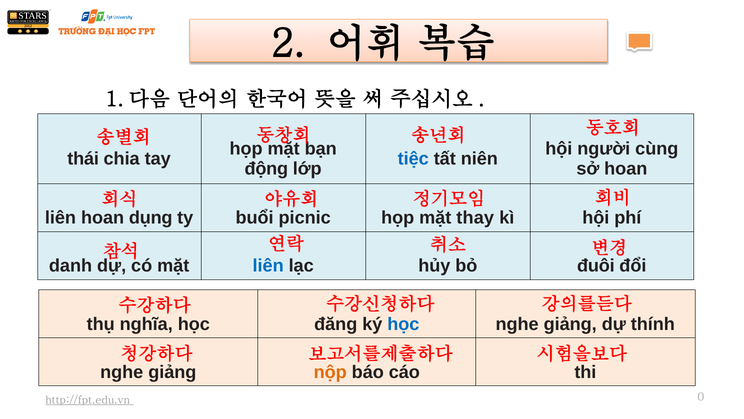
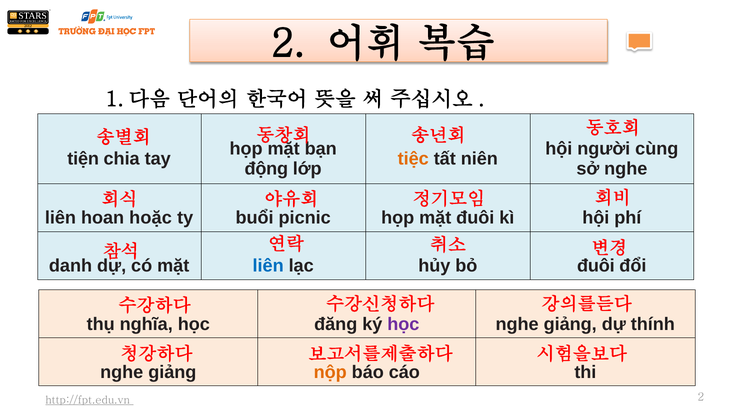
thái: thái -> tiện
tiệc colour: blue -> orange
sở hoan: hoan -> nghe
dụng: dụng -> hoặc
mặt thay: thay -> đuôi
học at (403, 324) colour: blue -> purple
http://fpt.edu.vn 0: 0 -> 2
